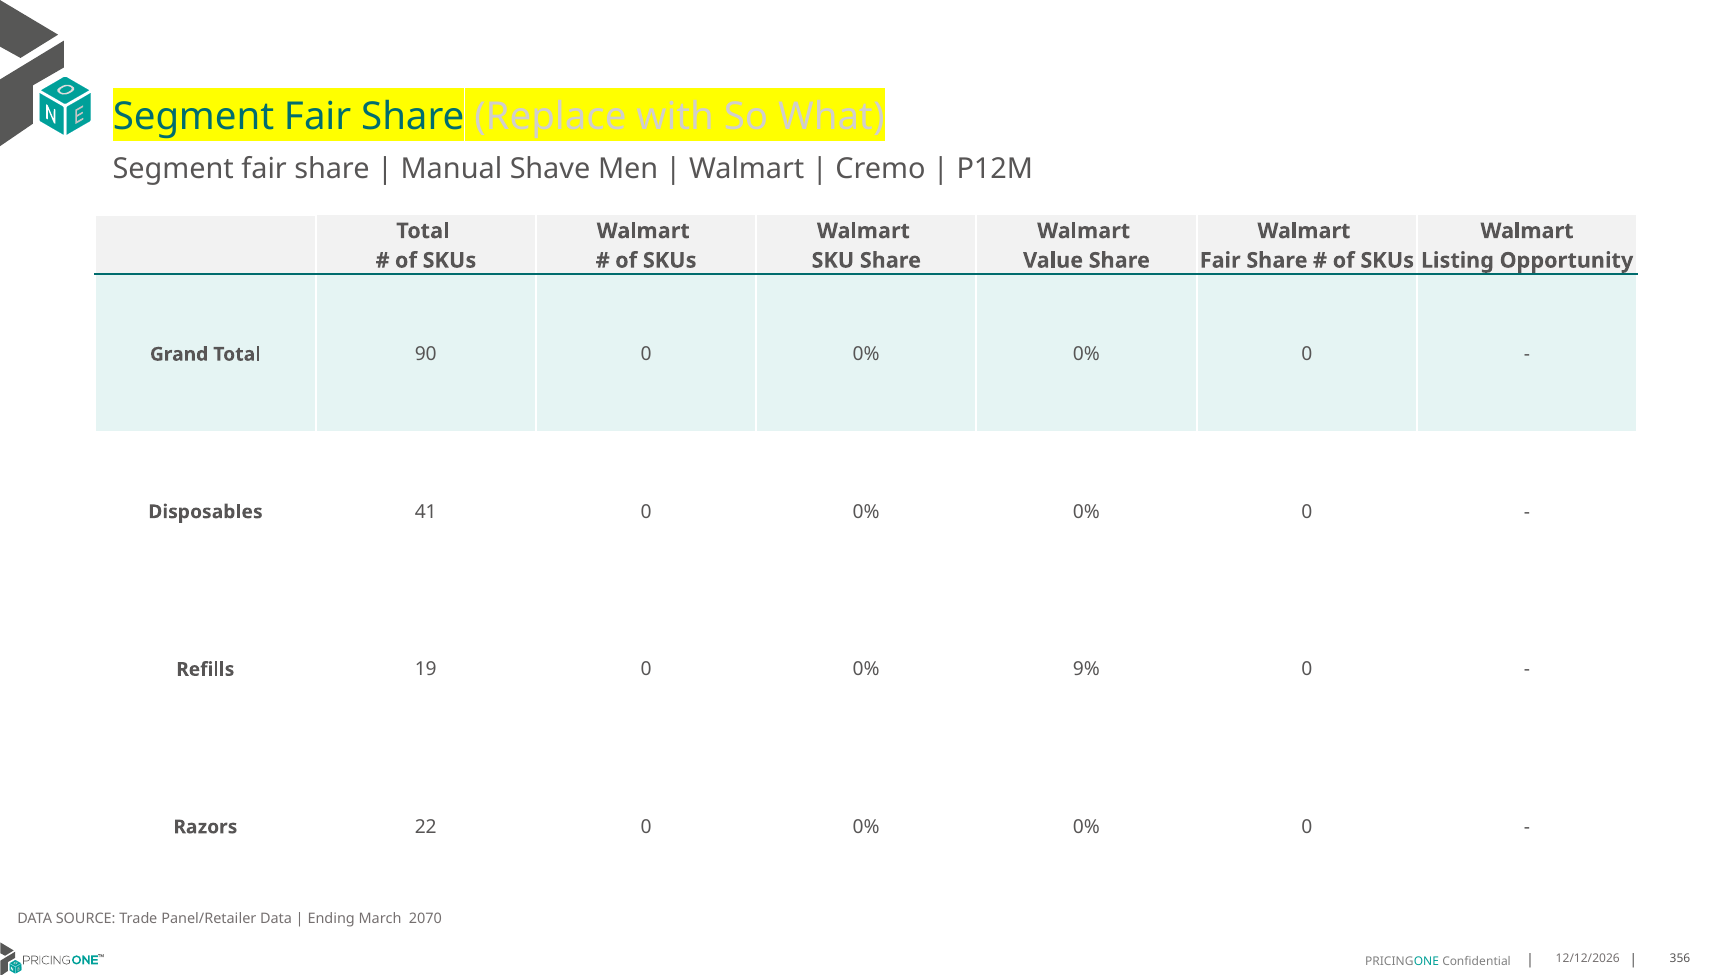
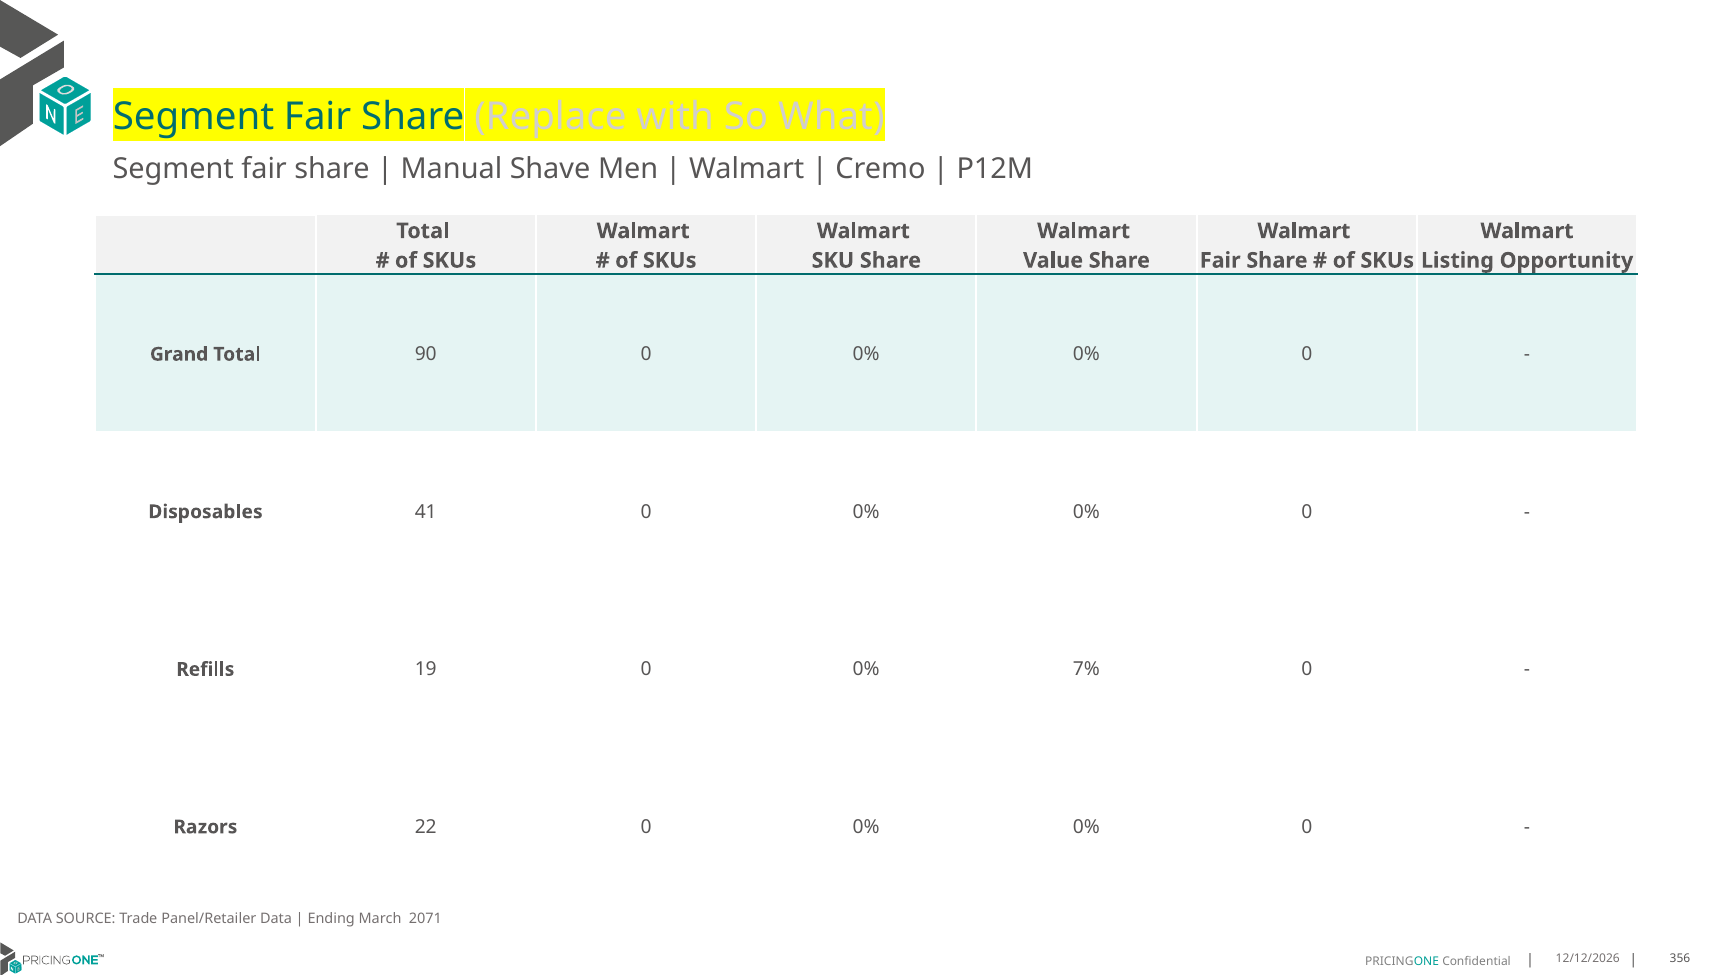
9%: 9% -> 7%
2070: 2070 -> 2071
